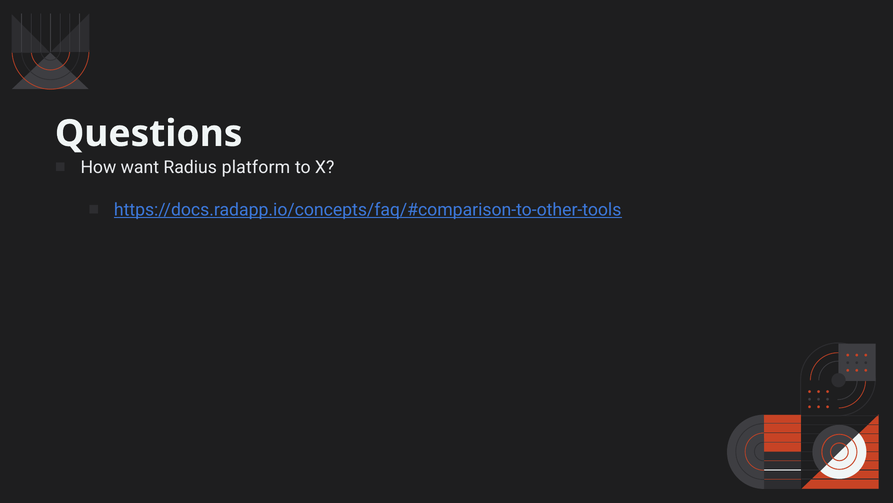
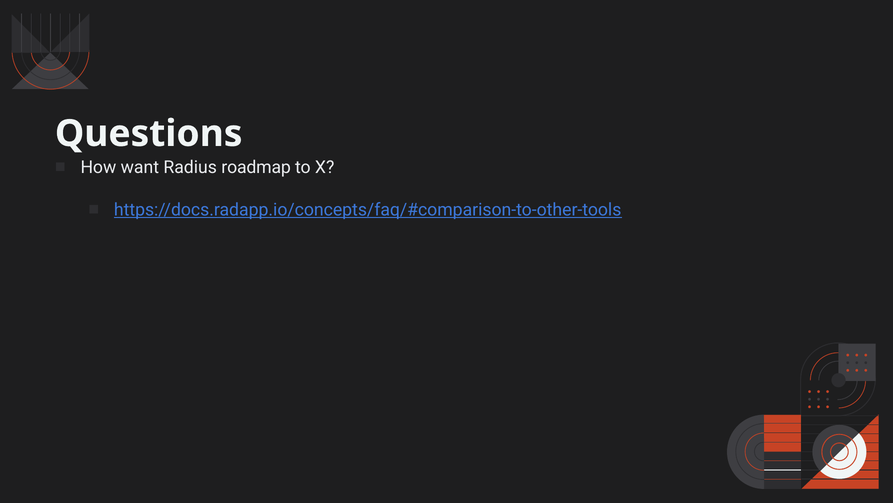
platform: platform -> roadmap
